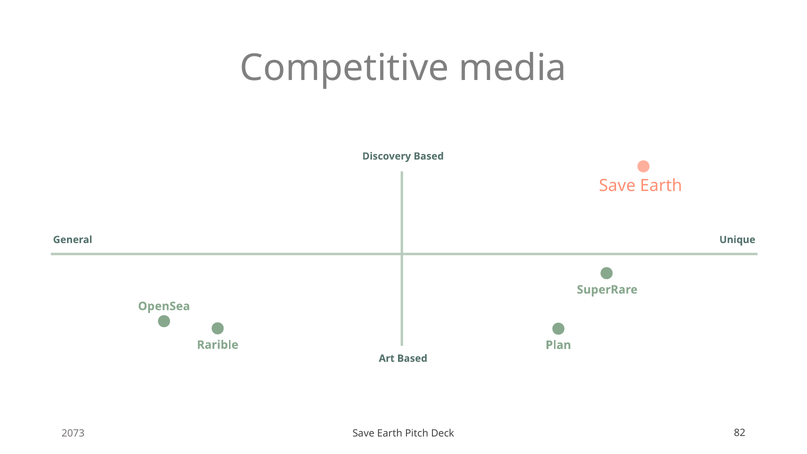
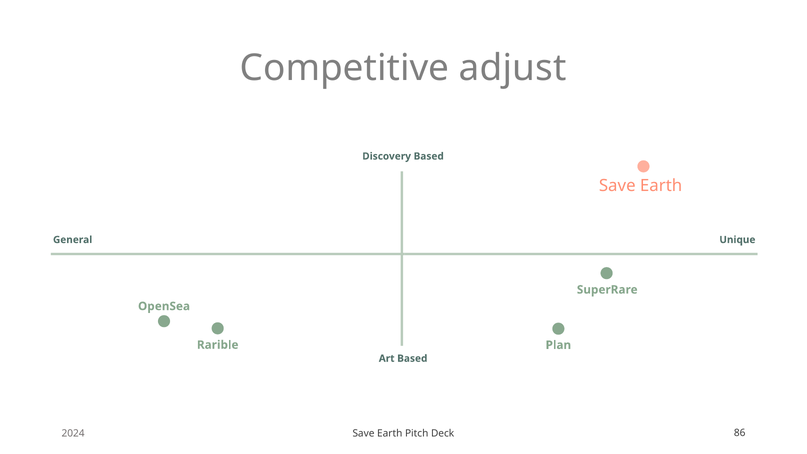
media: media -> adjust
2073: 2073 -> 2024
82: 82 -> 86
